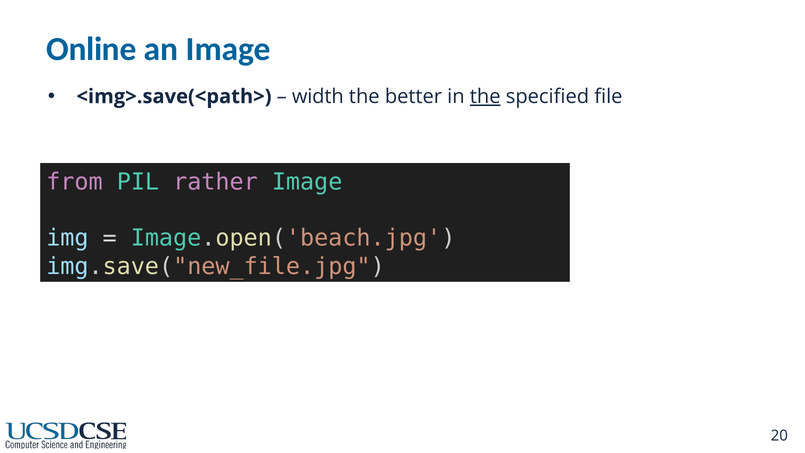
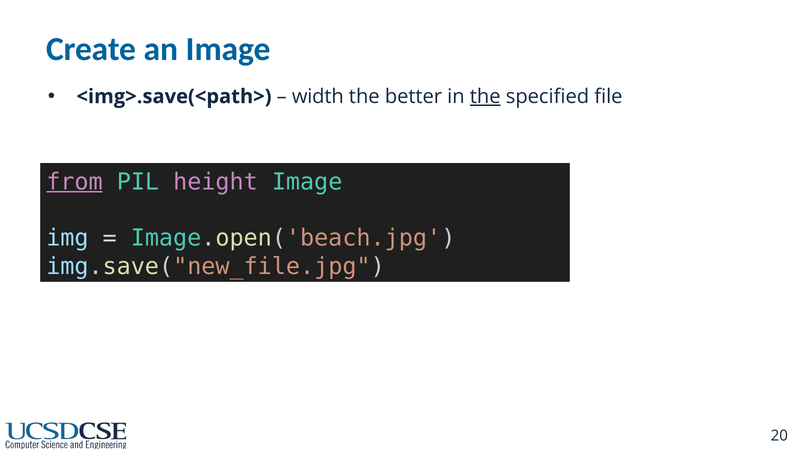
Online: Online -> Create
from underline: none -> present
rather: rather -> height
